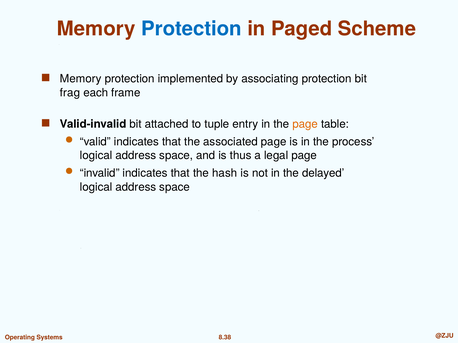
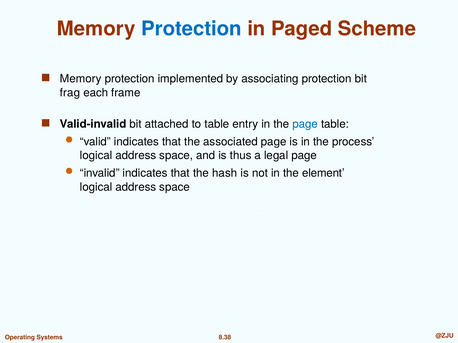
to tuple: tuple -> table
page at (305, 124) colour: orange -> blue
delayed: delayed -> element
